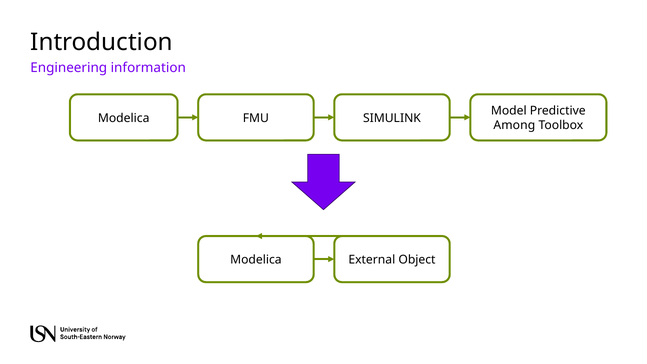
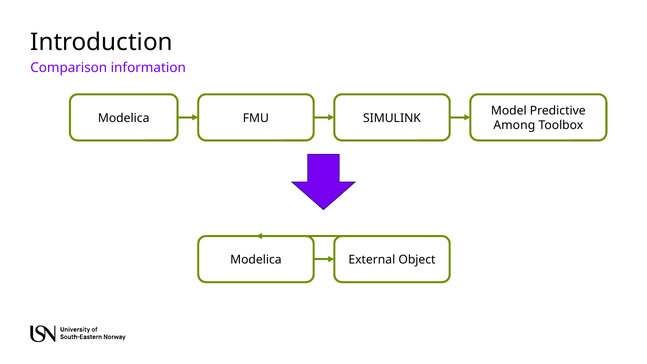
Engineering: Engineering -> Comparison
